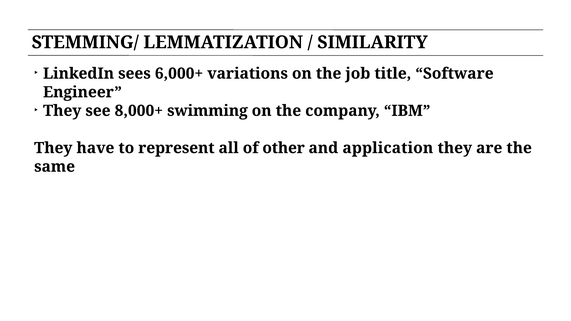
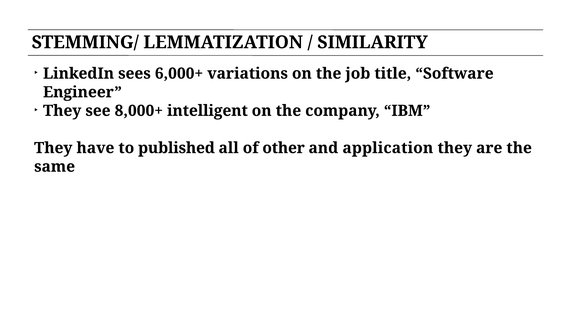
swimming: swimming -> intelligent
represent: represent -> published
